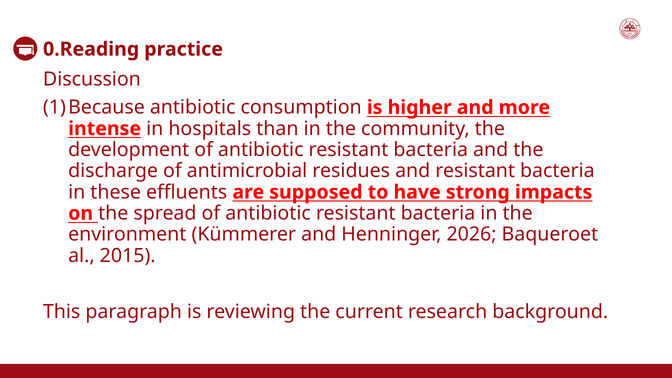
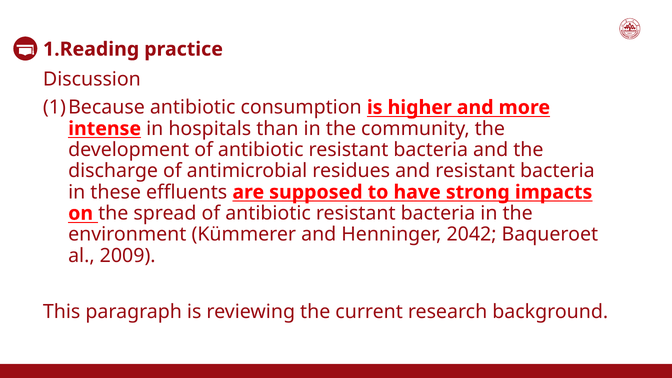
0.Reading: 0.Reading -> 1.Reading
2026: 2026 -> 2042
2015: 2015 -> 2009
